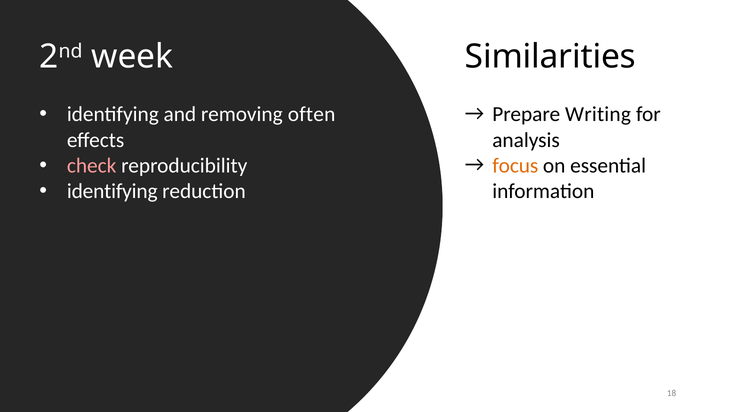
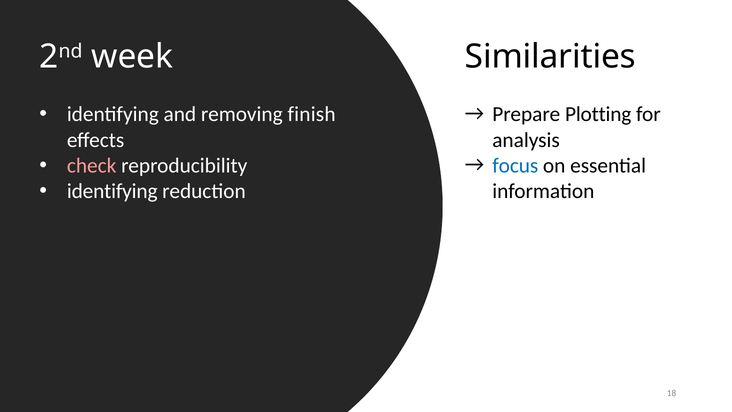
often: often -> finish
Writing: Writing -> Plotting
focus colour: orange -> blue
